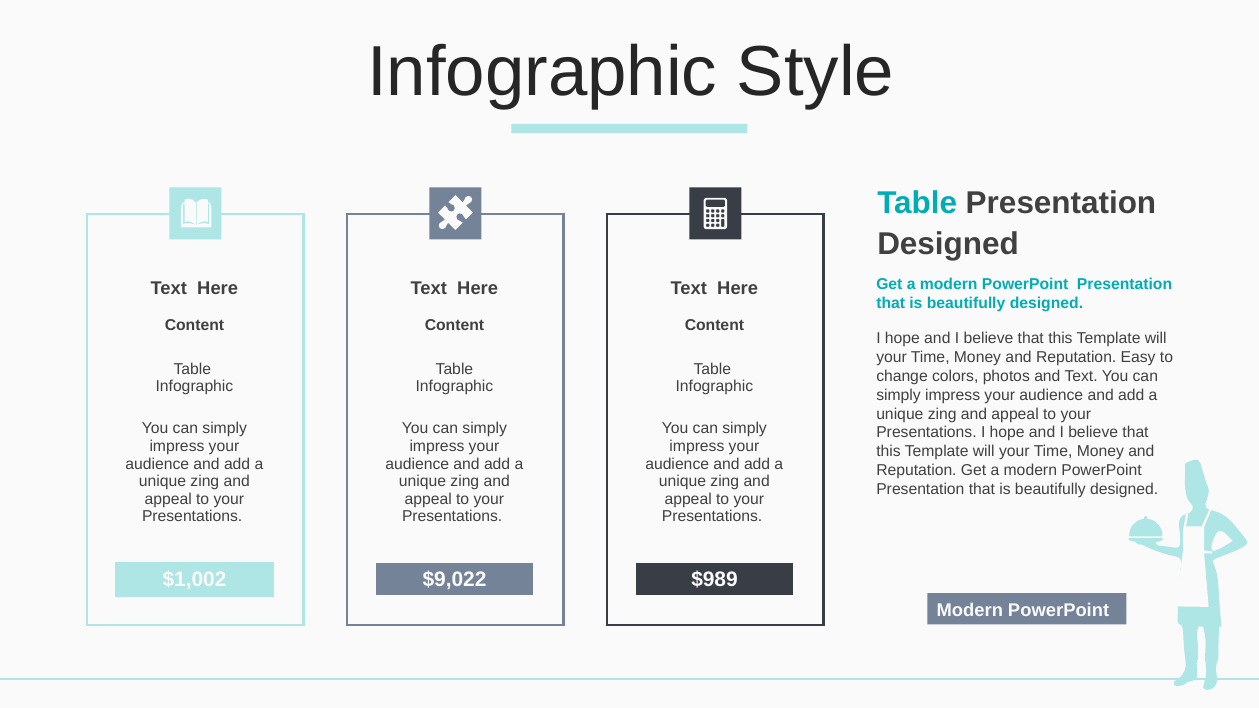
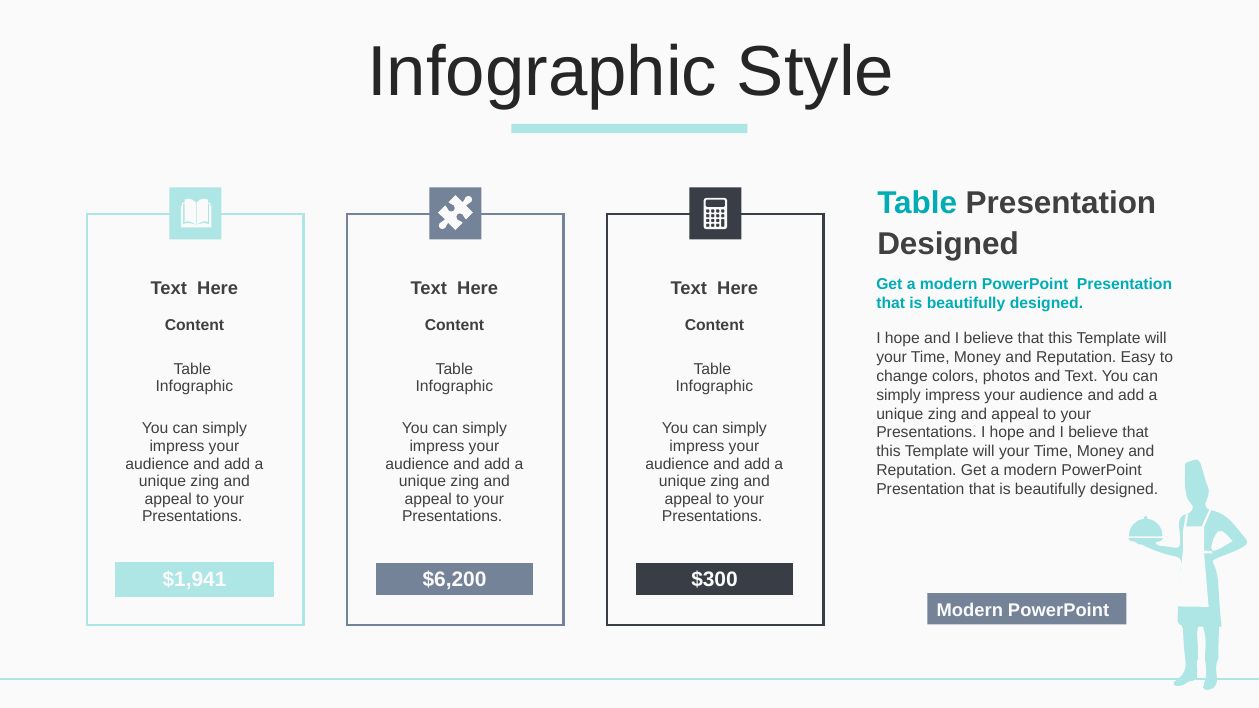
$1,002: $1,002 -> $1,941
$9,022: $9,022 -> $6,200
$989: $989 -> $300
